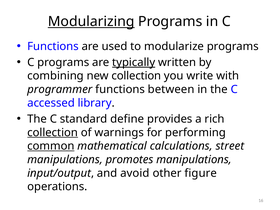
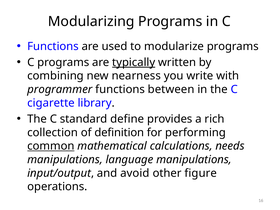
Modularizing underline: present -> none
new collection: collection -> nearness
accessed: accessed -> cigarette
collection at (53, 132) underline: present -> none
warnings: warnings -> definition
street: street -> needs
promotes: promotes -> language
